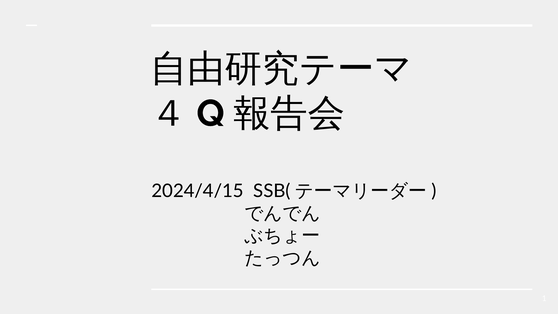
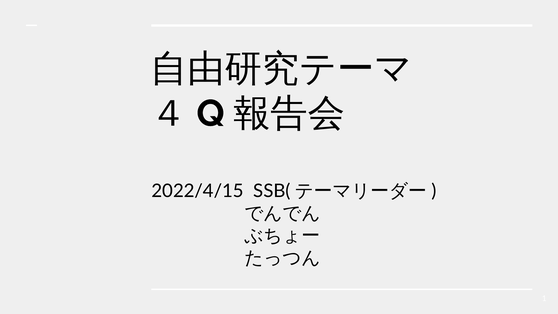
2024/4/15: 2024/4/15 -> 2022/4/15
